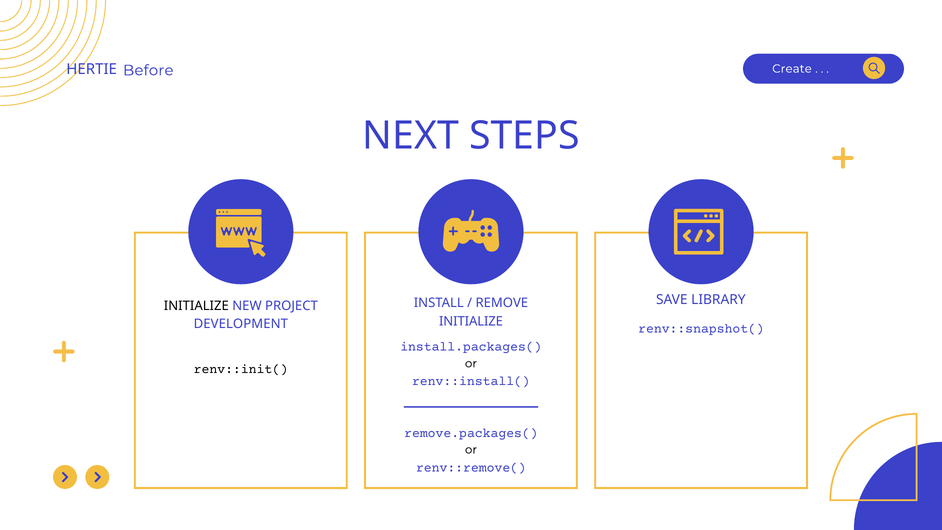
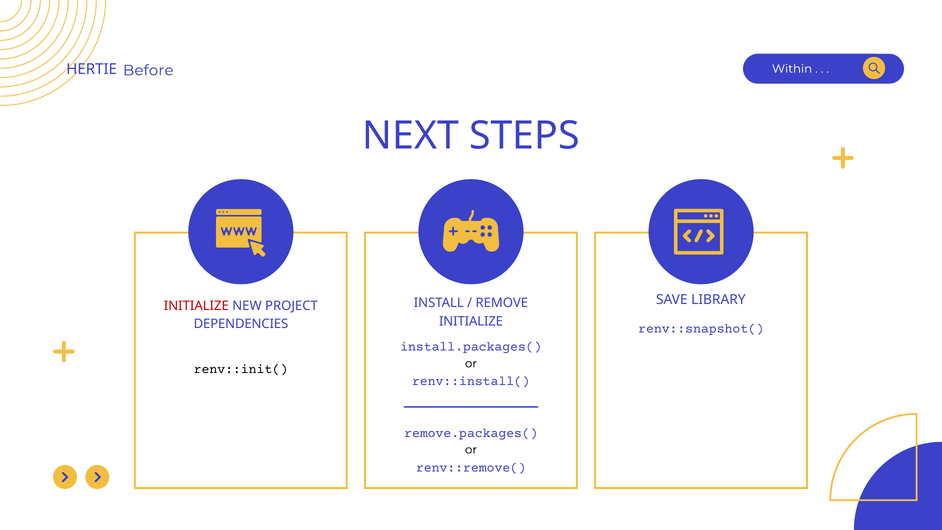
Create: Create -> Within
INITIALIZE at (196, 306) colour: black -> red
DEVELOPMENT: DEVELOPMENT -> DEPENDENCIES
